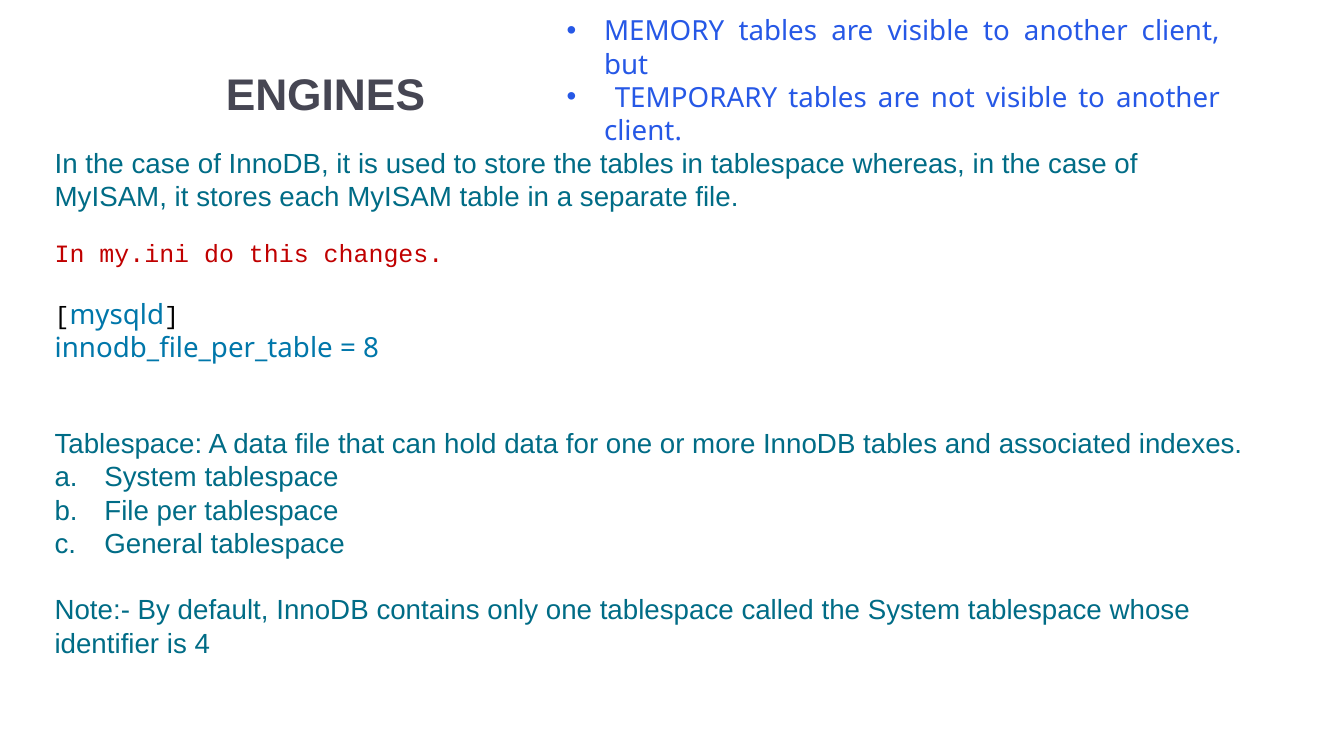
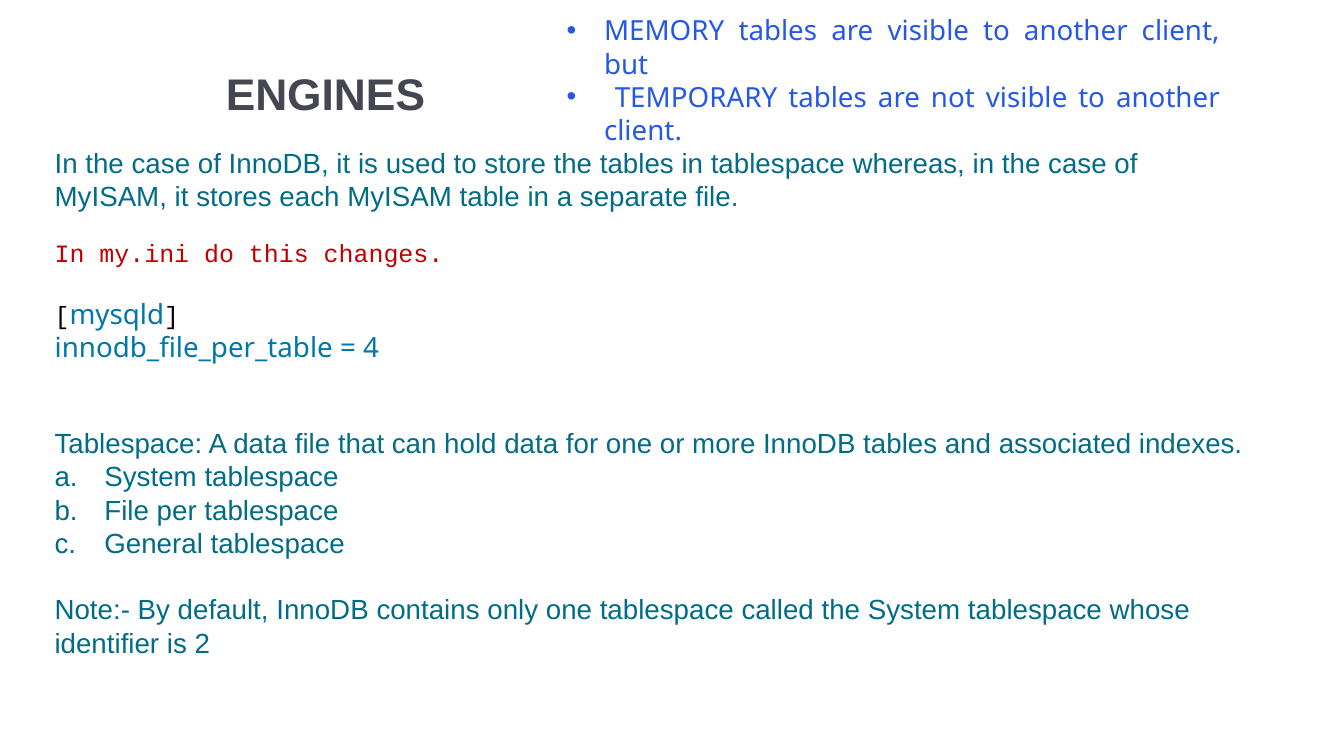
8: 8 -> 4
4: 4 -> 2
